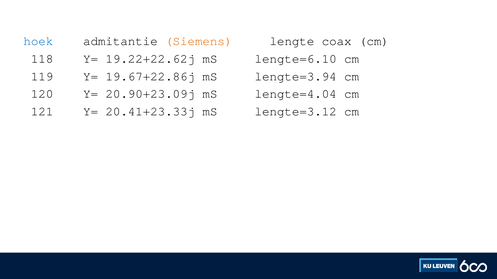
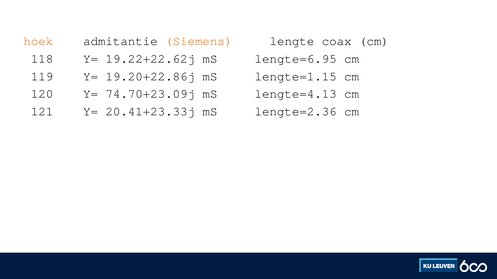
hoek colour: blue -> orange
lengte=6.10: lengte=6.10 -> lengte=6.95
19.67+22.86j: 19.67+22.86j -> 19.20+22.86j
lengte=3.94: lengte=3.94 -> lengte=1.15
20.90+23.09j: 20.90+23.09j -> 74.70+23.09j
lengte=4.04: lengte=4.04 -> lengte=4.13
lengte=3.12: lengte=3.12 -> lengte=2.36
